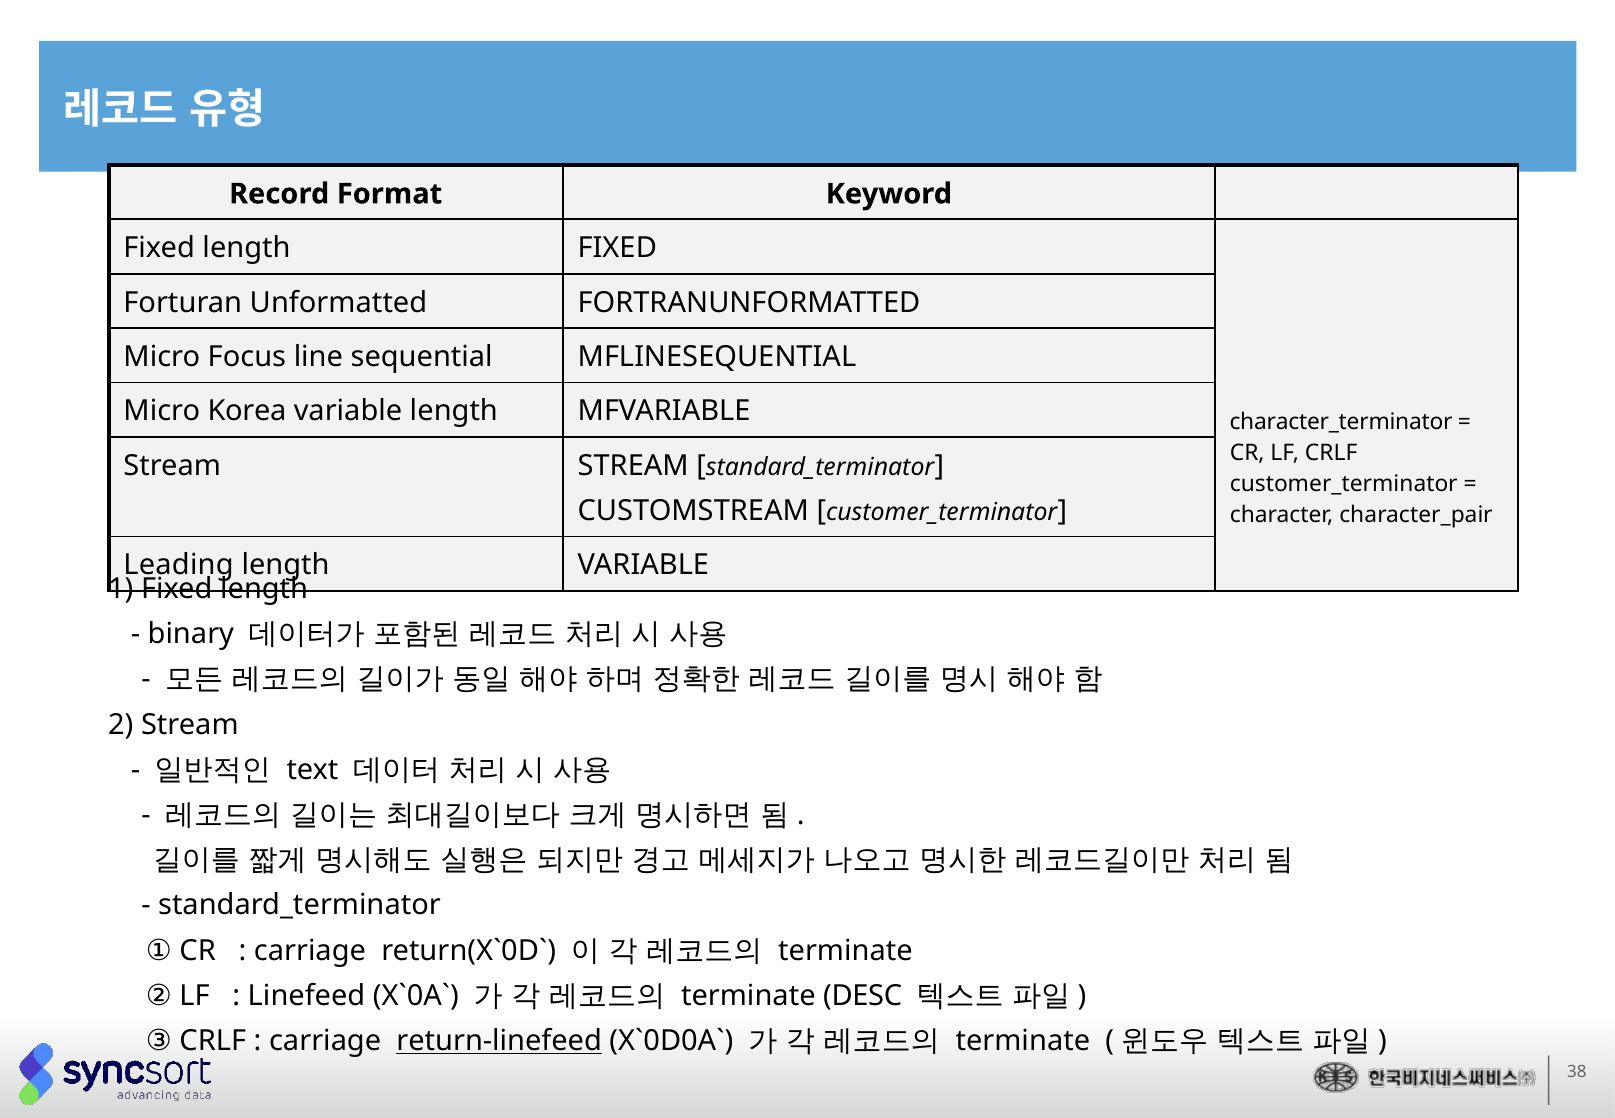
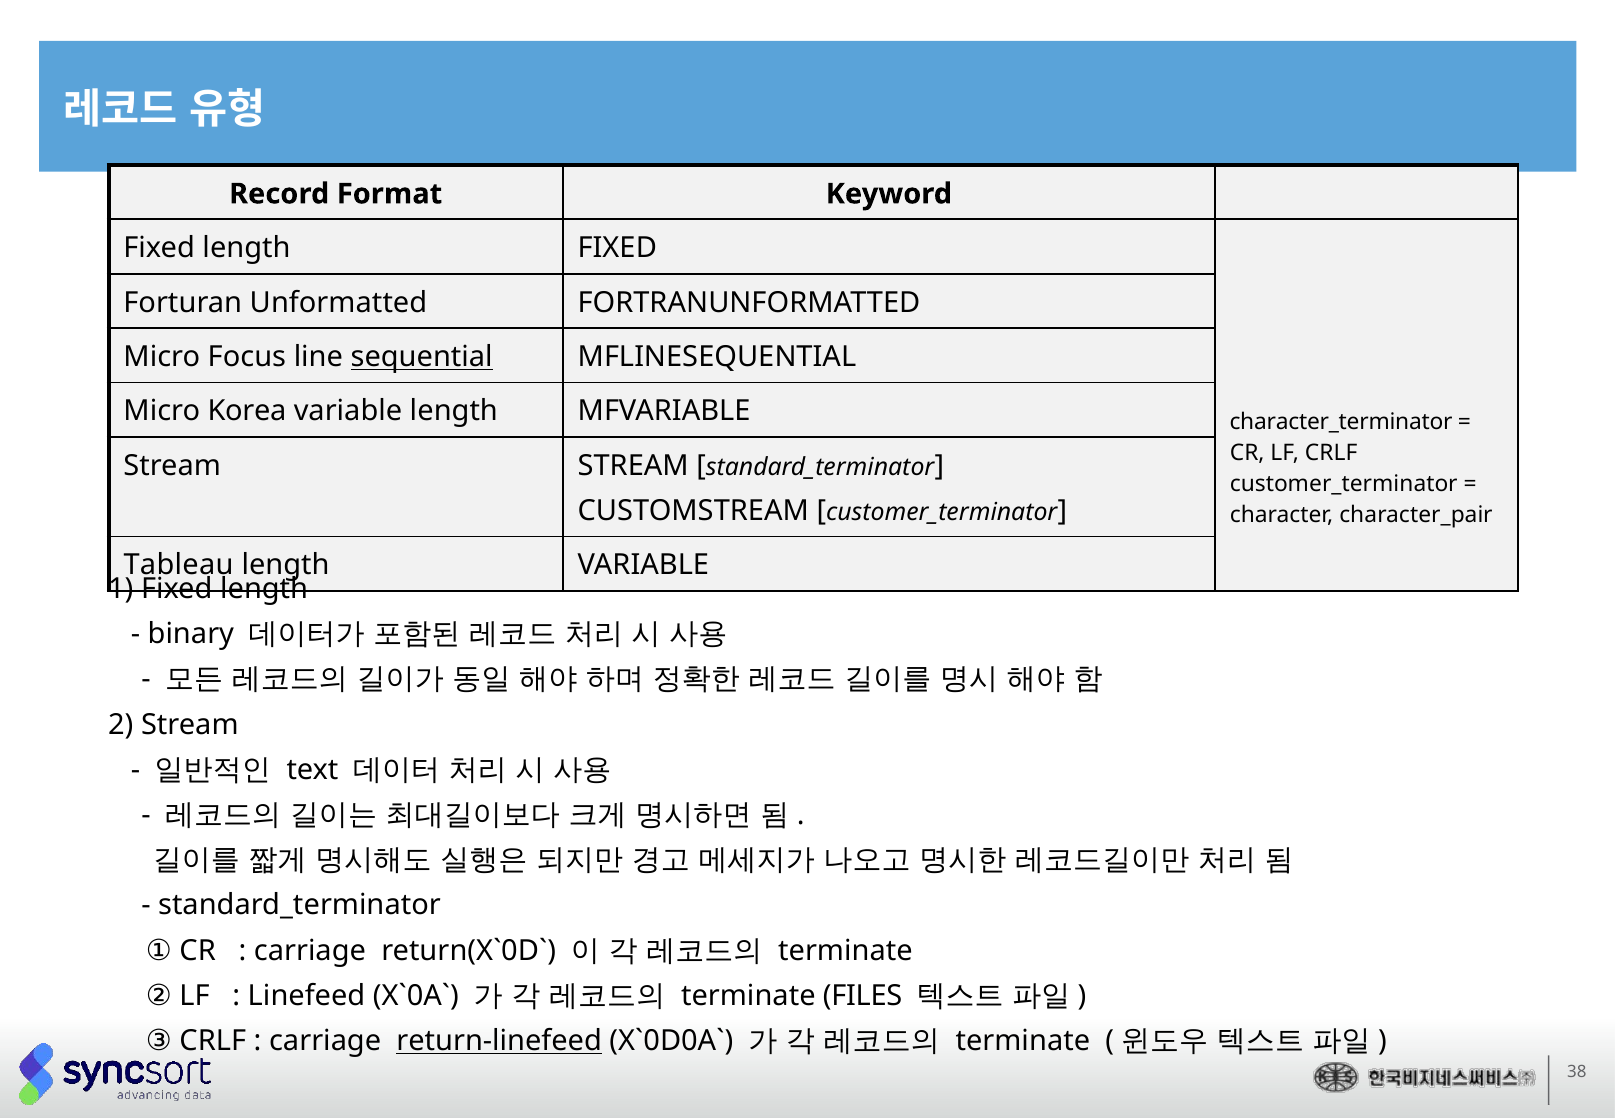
sequential underline: none -> present
Leading: Leading -> Tableau
DESC: DESC -> FILES
